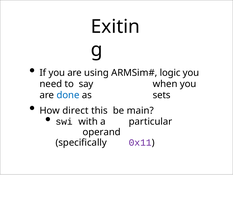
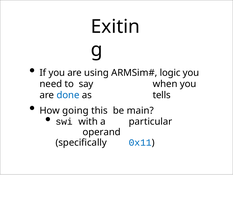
sets: sets -> tells
direct: direct -> going
0x11 colour: purple -> blue
